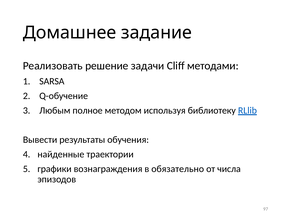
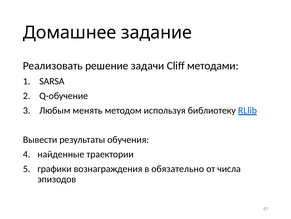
полное: полное -> менять
